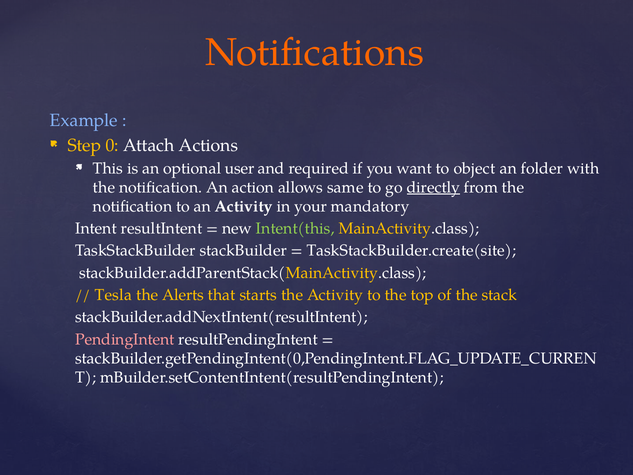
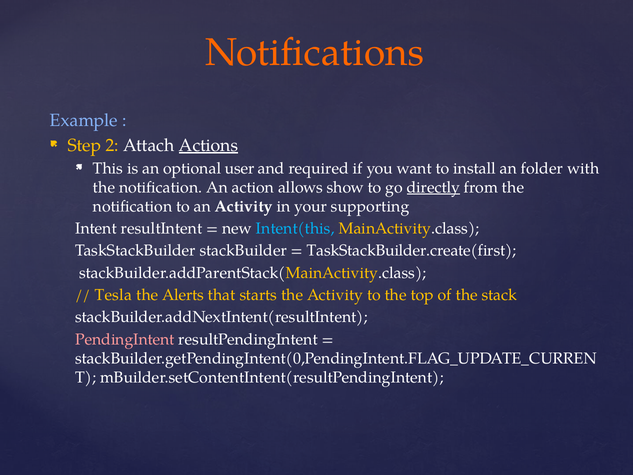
0: 0 -> 2
Actions underline: none -> present
object: object -> install
same: same -> show
mandatory: mandatory -> supporting
Intent(this colour: light green -> light blue
TaskStackBuilder.create(site: TaskStackBuilder.create(site -> TaskStackBuilder.create(first
